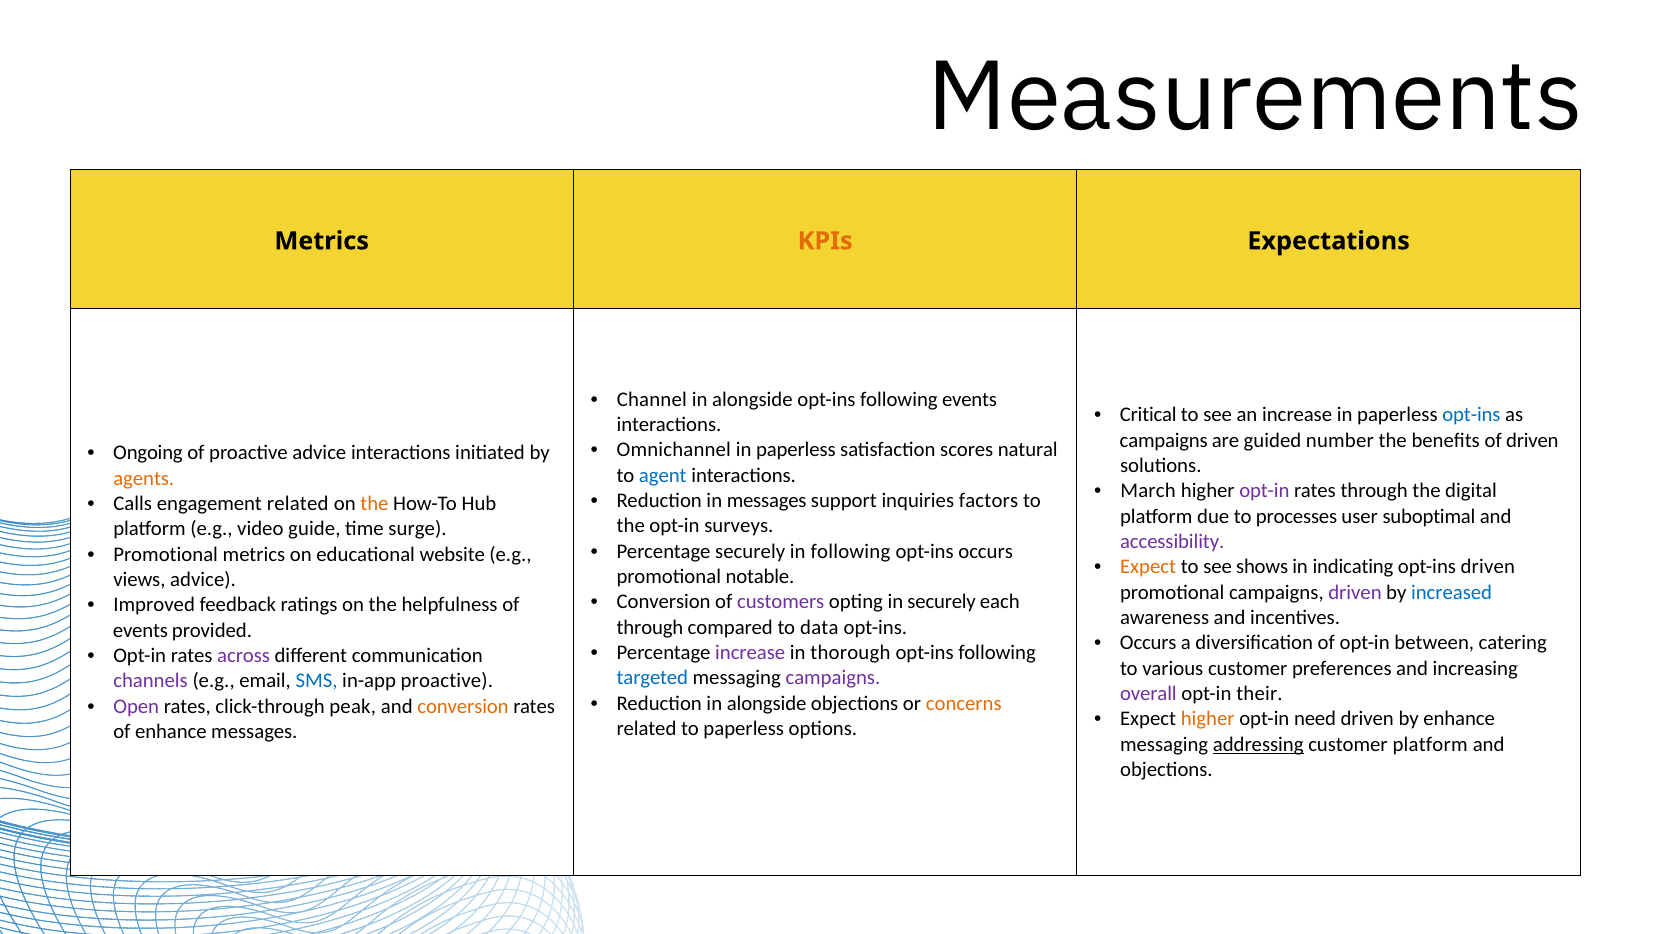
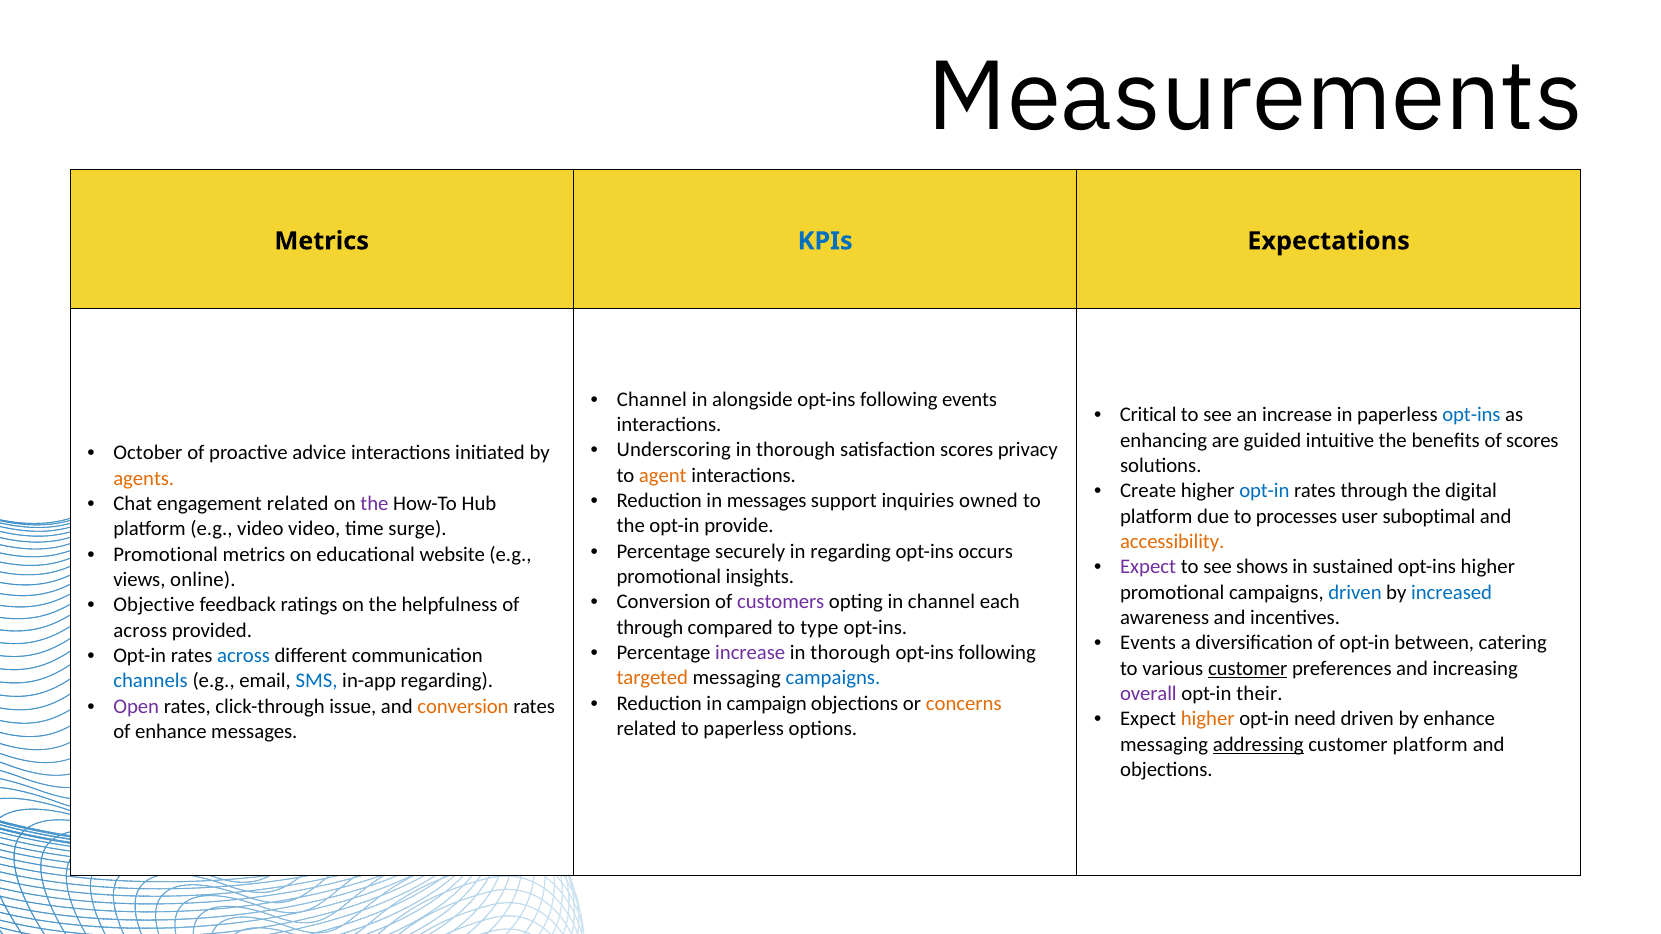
KPIs colour: orange -> blue
campaigns at (1164, 440): campaigns -> enhancing
number: number -> intuitive
of driven: driven -> scores
Omnichannel: Omnichannel -> Underscoring
paperless at (796, 450): paperless -> thorough
natural: natural -> privacy
Ongoing: Ongoing -> October
agent colour: blue -> orange
March: March -> Create
opt-in at (1264, 491) colour: purple -> blue
factors: factors -> owned
Calls: Calls -> Chat
the at (374, 504) colour: orange -> purple
surveys: surveys -> provide
video guide: guide -> video
accessibility colour: purple -> orange
in following: following -> regarding
Expect at (1148, 567) colour: orange -> purple
indicating: indicating -> sustained
opt-ins driven: driven -> higher
notable: notable -> insights
views advice: advice -> online
driven at (1355, 592) colour: purple -> blue
in securely: securely -> channel
Improved: Improved -> Objective
data: data -> type
events at (140, 630): events -> across
Occurs at (1148, 643): Occurs -> Events
across at (244, 656) colour: purple -> blue
customer at (1248, 668) underline: none -> present
targeted colour: blue -> orange
campaigns at (833, 678) colour: purple -> blue
channels colour: purple -> blue
in-app proactive: proactive -> regarding
Reduction in alongside: alongside -> campaign
peak: peak -> issue
